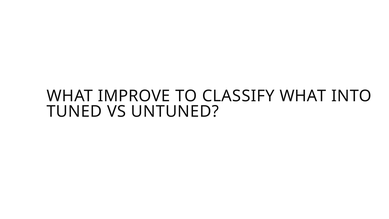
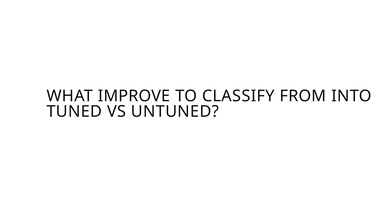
CLASSIFY WHAT: WHAT -> FROM
